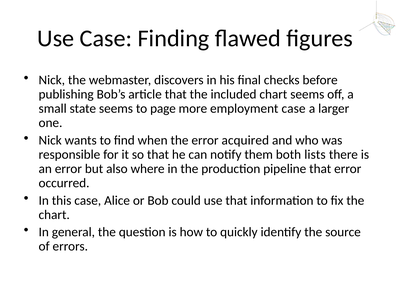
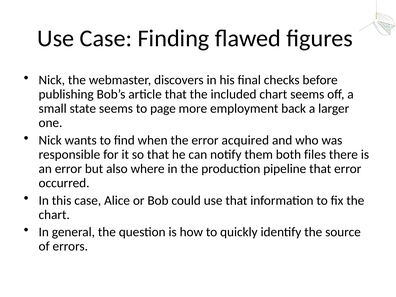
employment case: case -> back
lists: lists -> files
